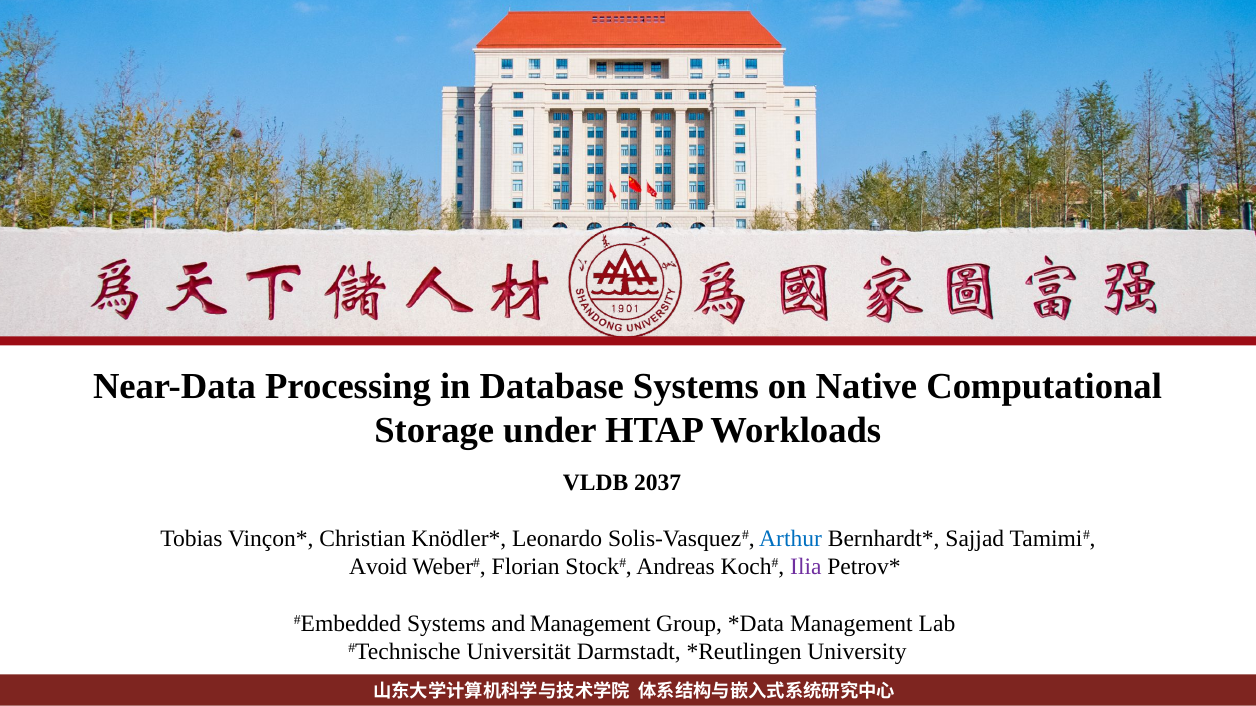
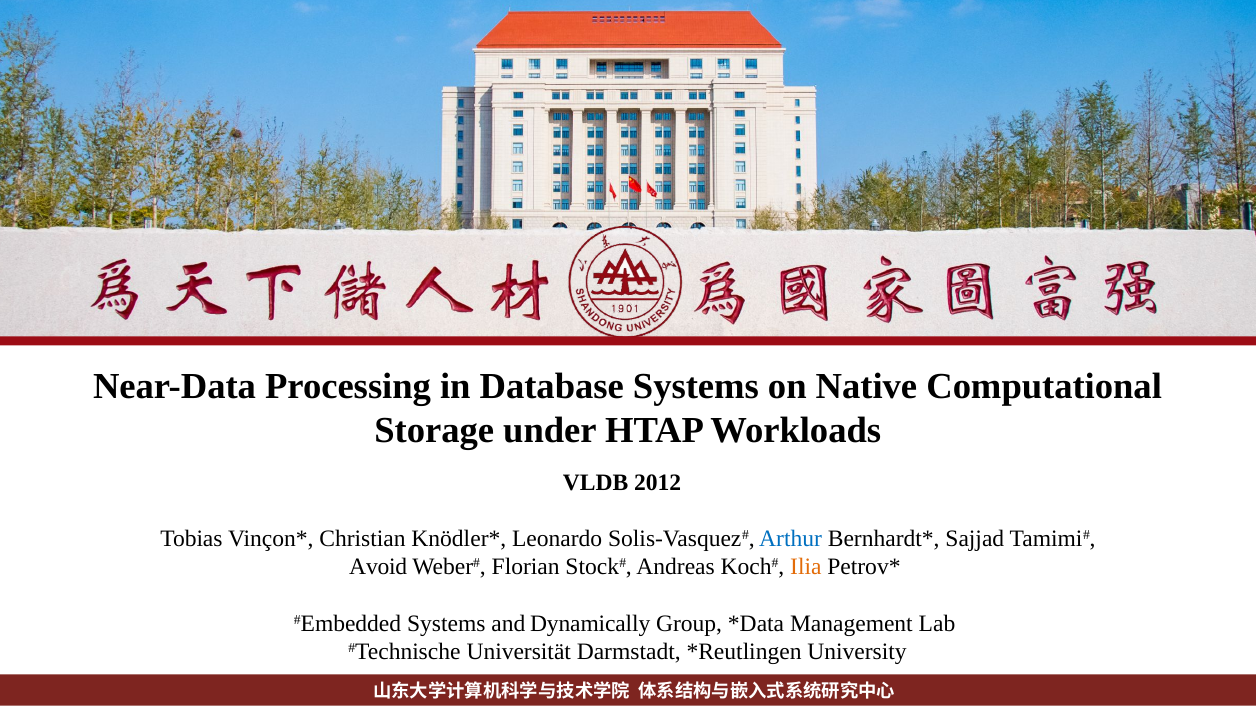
2037: 2037 -> 2012
Ilia colour: purple -> orange
and Management: Management -> Dynamically
